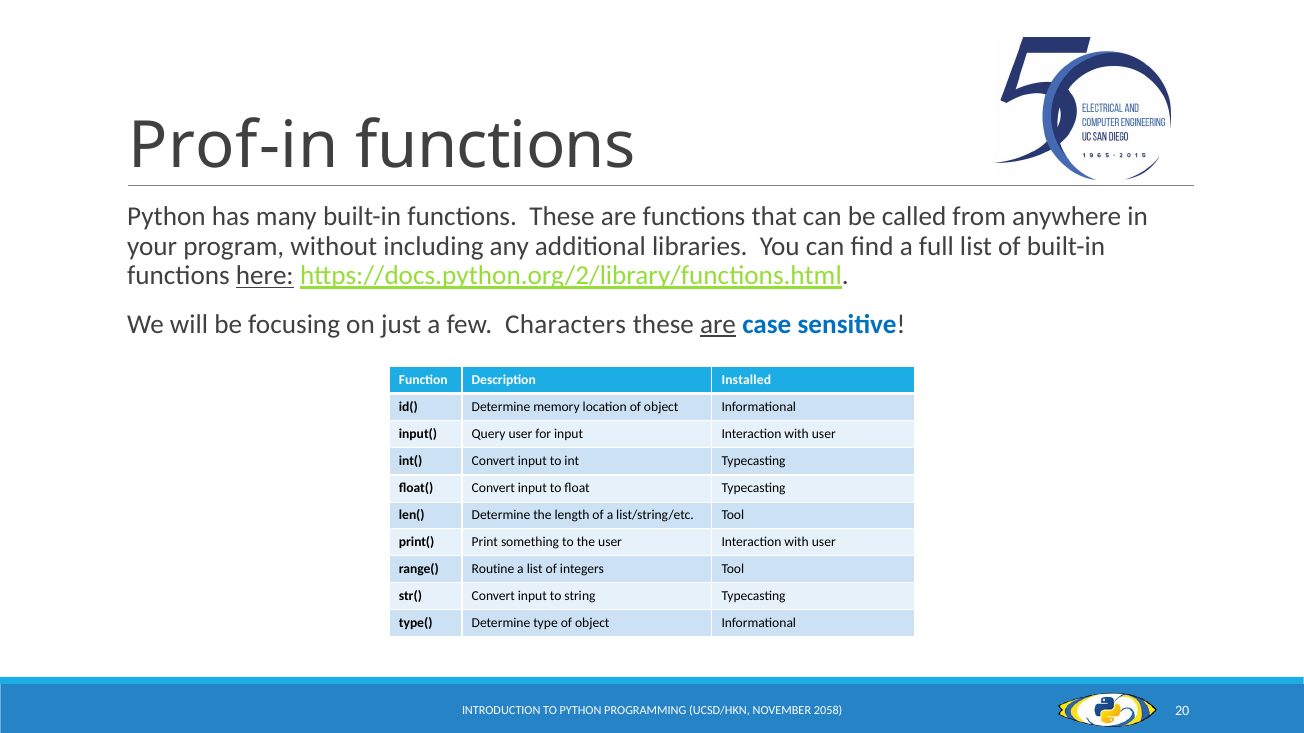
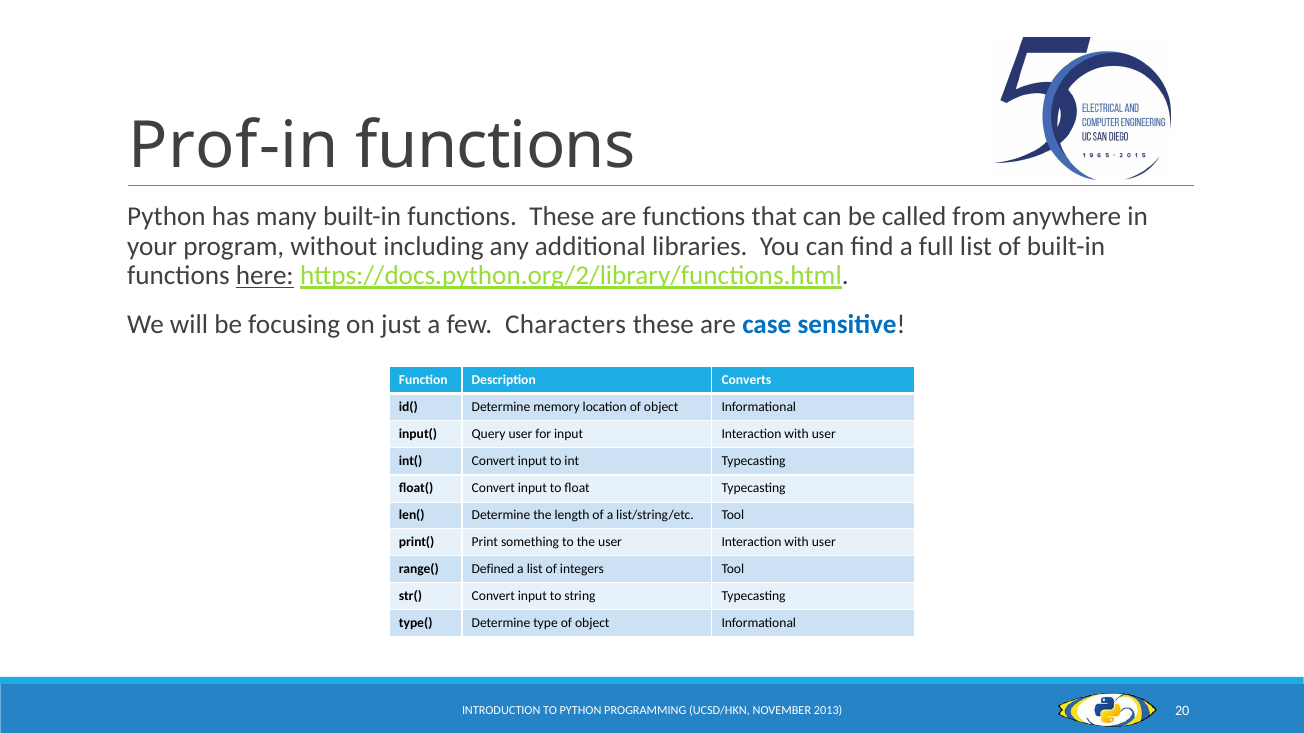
are at (718, 325) underline: present -> none
Installed: Installed -> Converts
Routine: Routine -> Defined
2058: 2058 -> 2013
